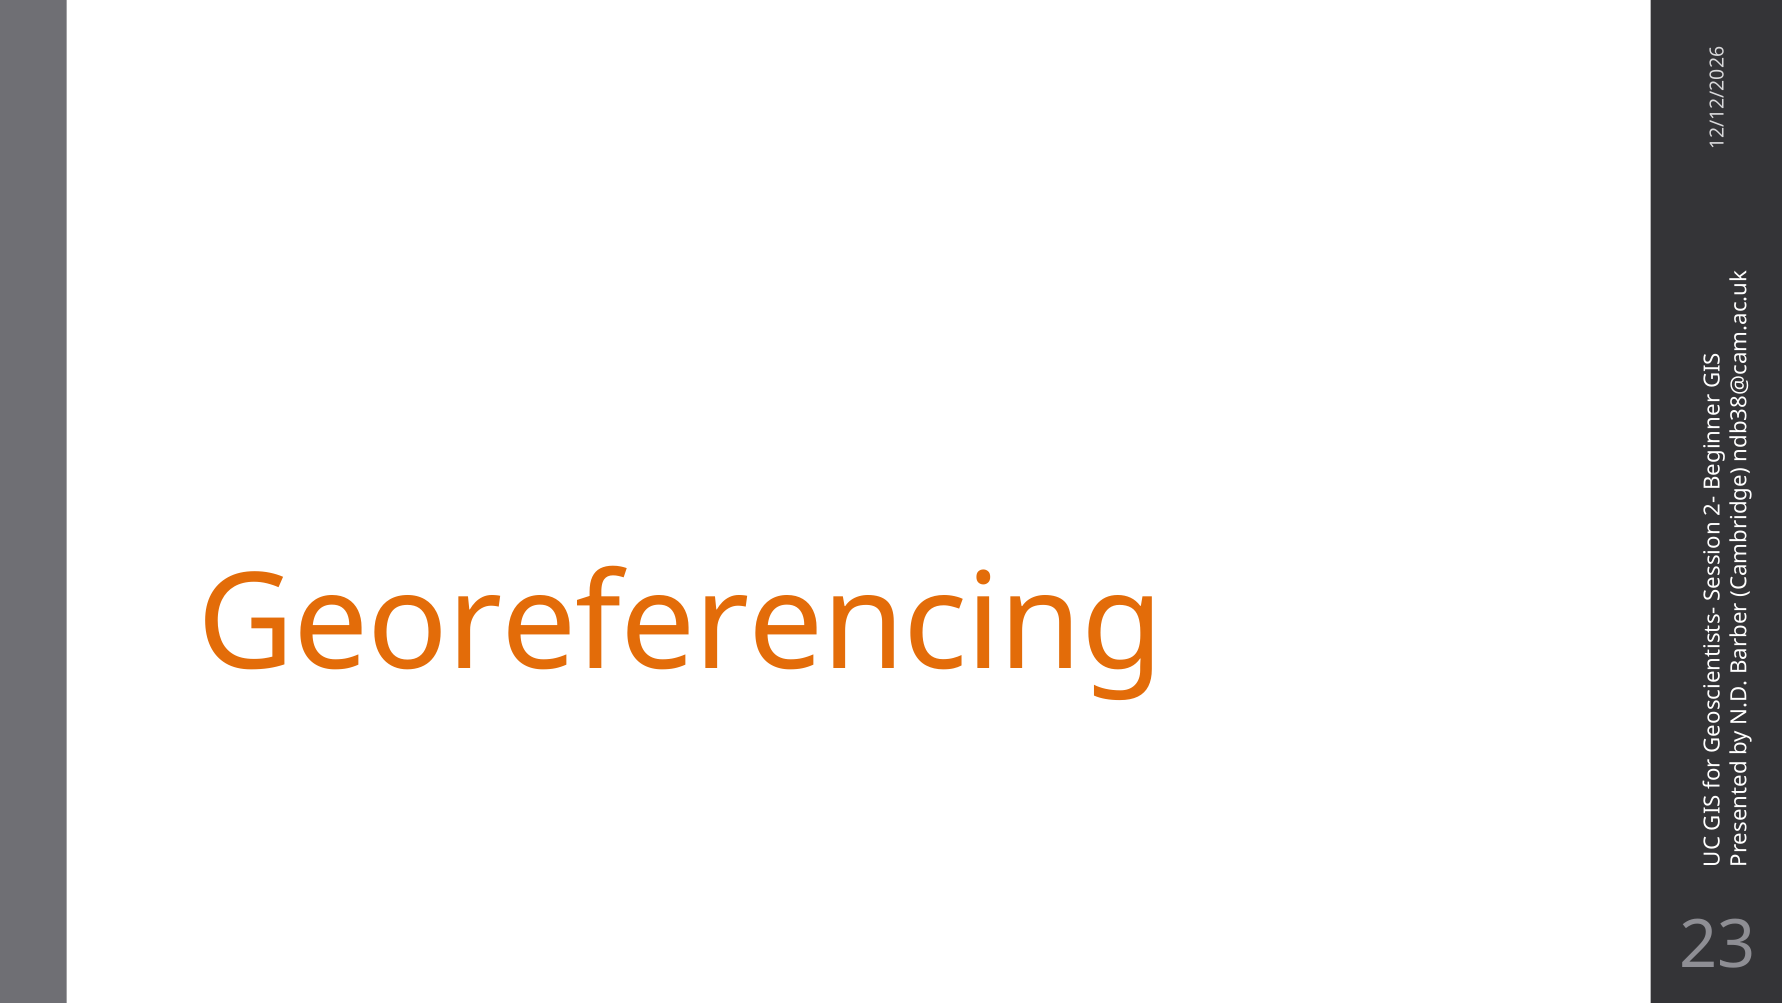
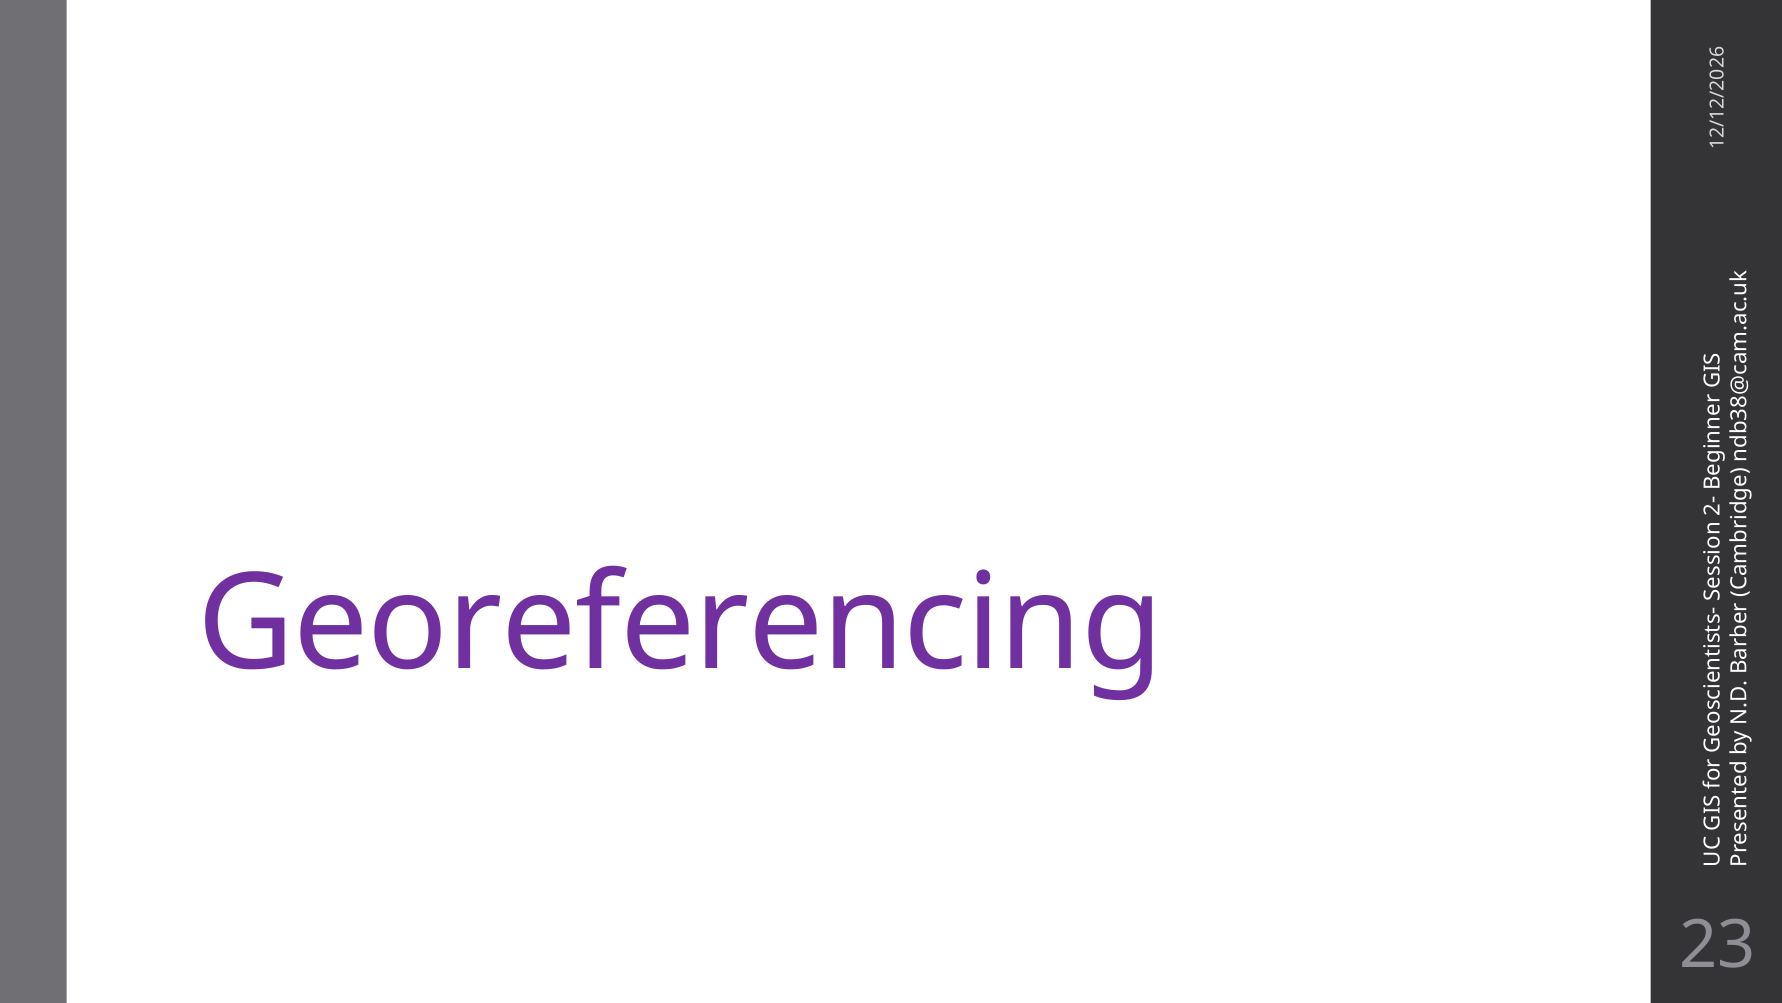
Georeferencing colour: orange -> purple
